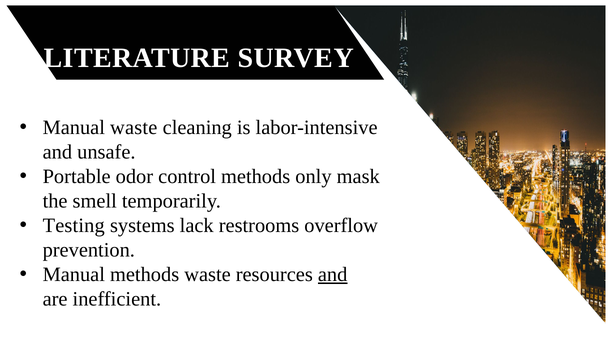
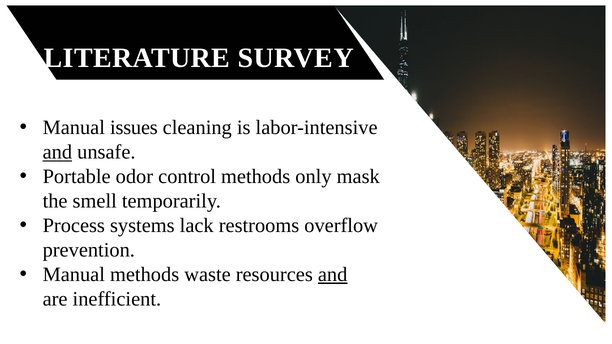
Manual waste: waste -> issues
and at (57, 152) underline: none -> present
Testing: Testing -> Process
